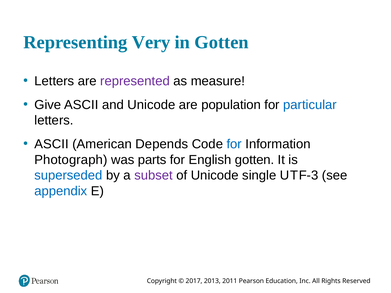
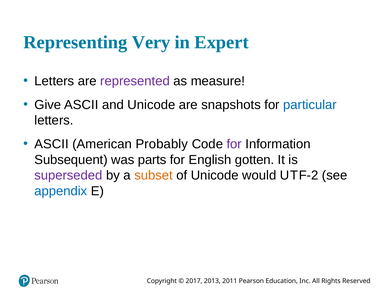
in Gotten: Gotten -> Expert
population: population -> snapshots
Depends: Depends -> Probably
for at (234, 144) colour: blue -> purple
Photograph: Photograph -> Subsequent
superseded colour: blue -> purple
subset colour: purple -> orange
single: single -> would
F-3: F-3 -> F-2
